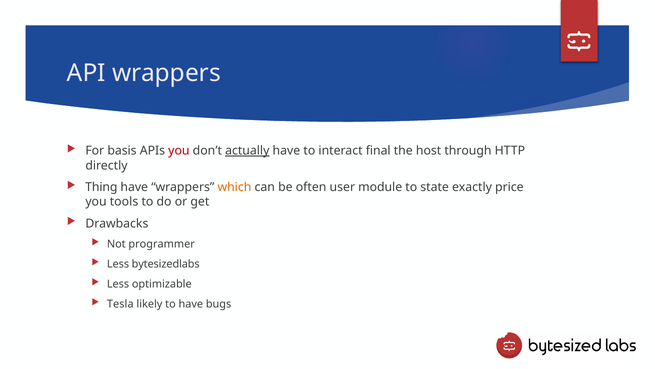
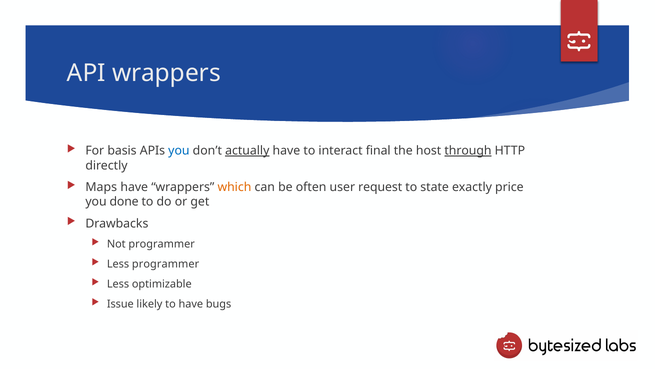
you at (179, 151) colour: red -> blue
through underline: none -> present
Thing: Thing -> Maps
module: module -> request
tools: tools -> done
Less bytesizedlabs: bytesizedlabs -> programmer
Tesla: Tesla -> Issue
